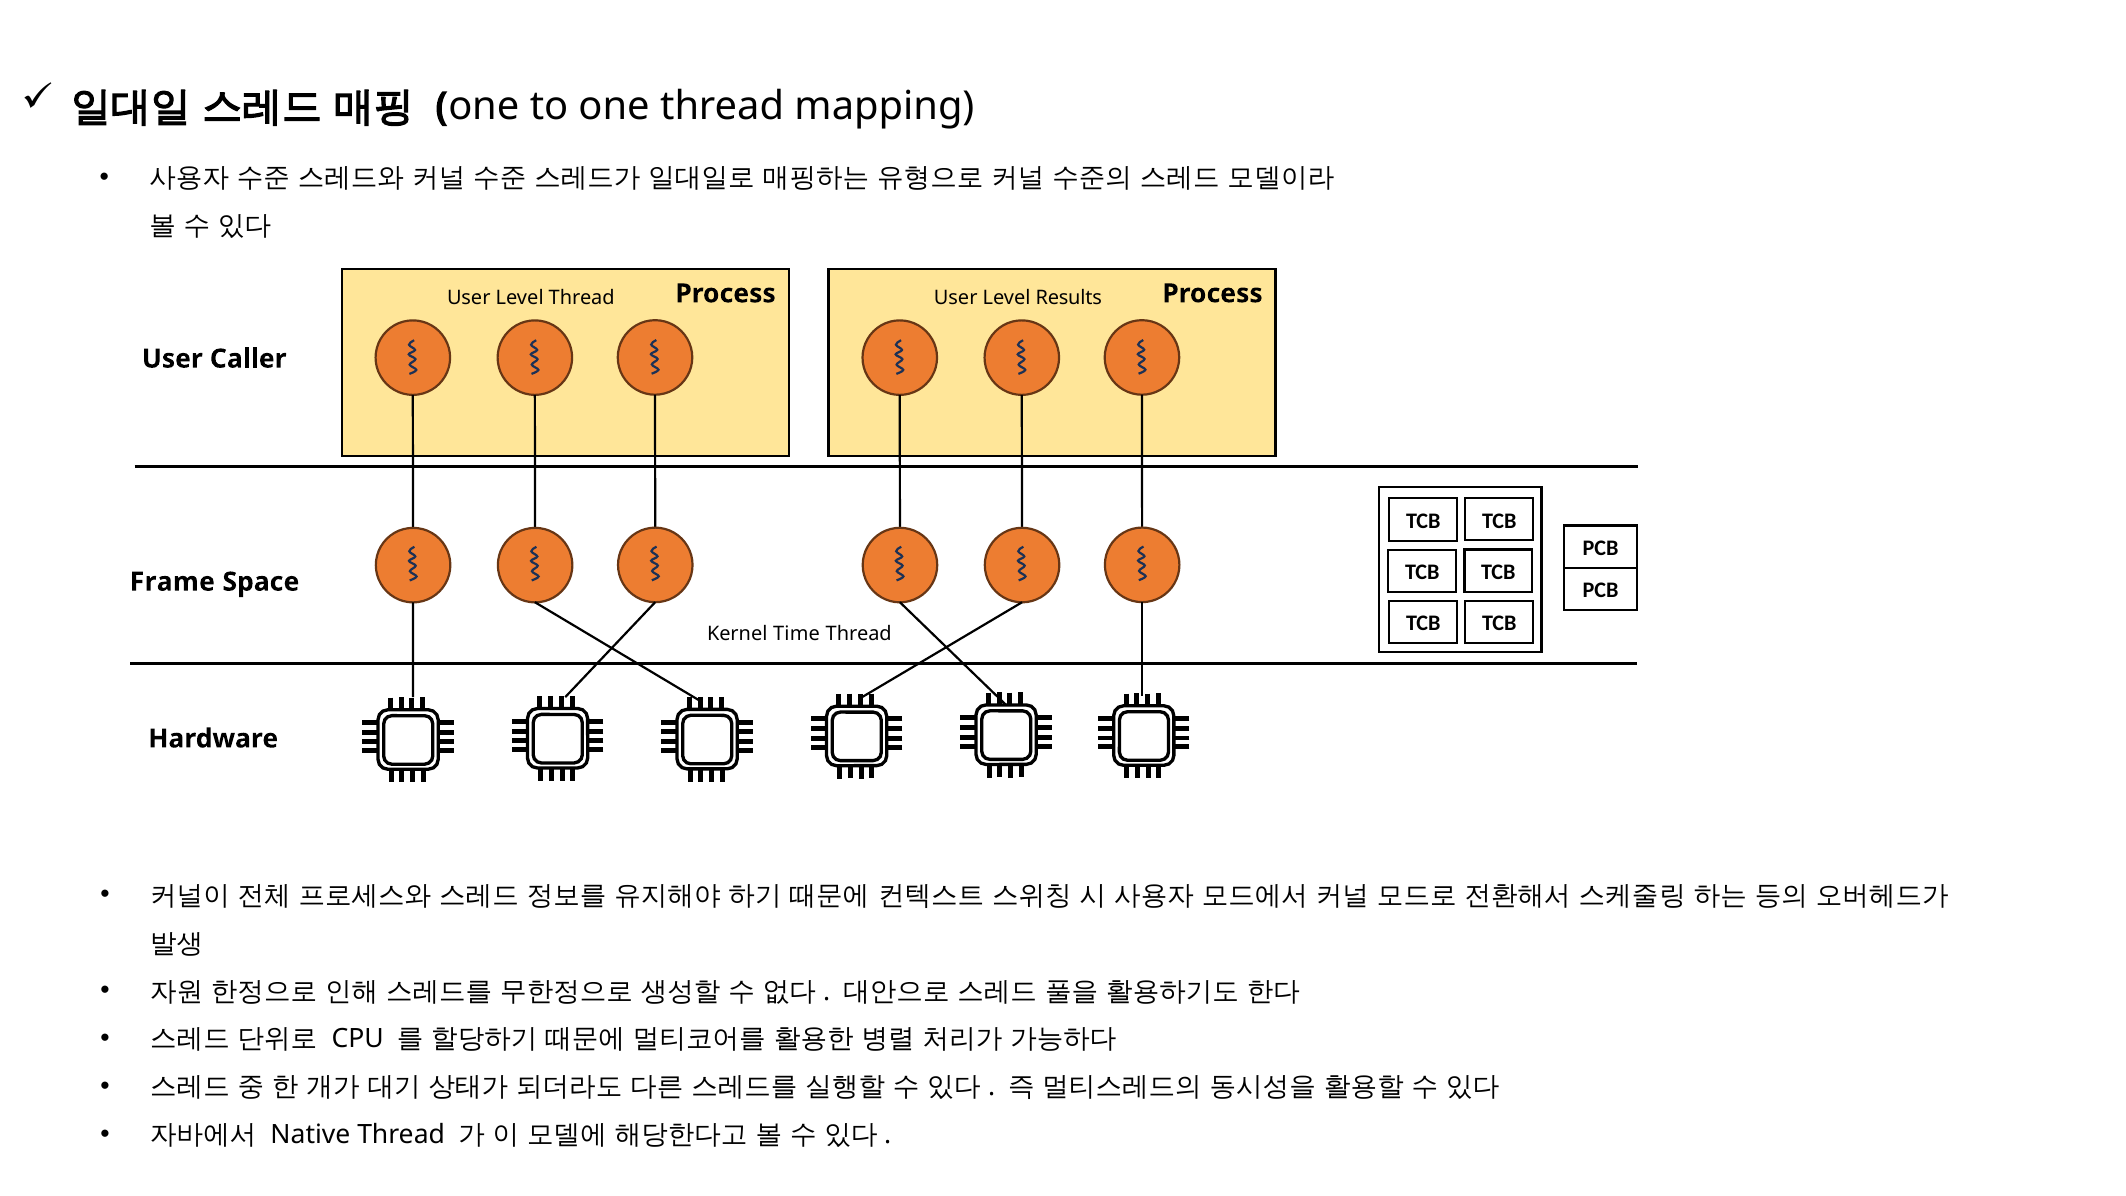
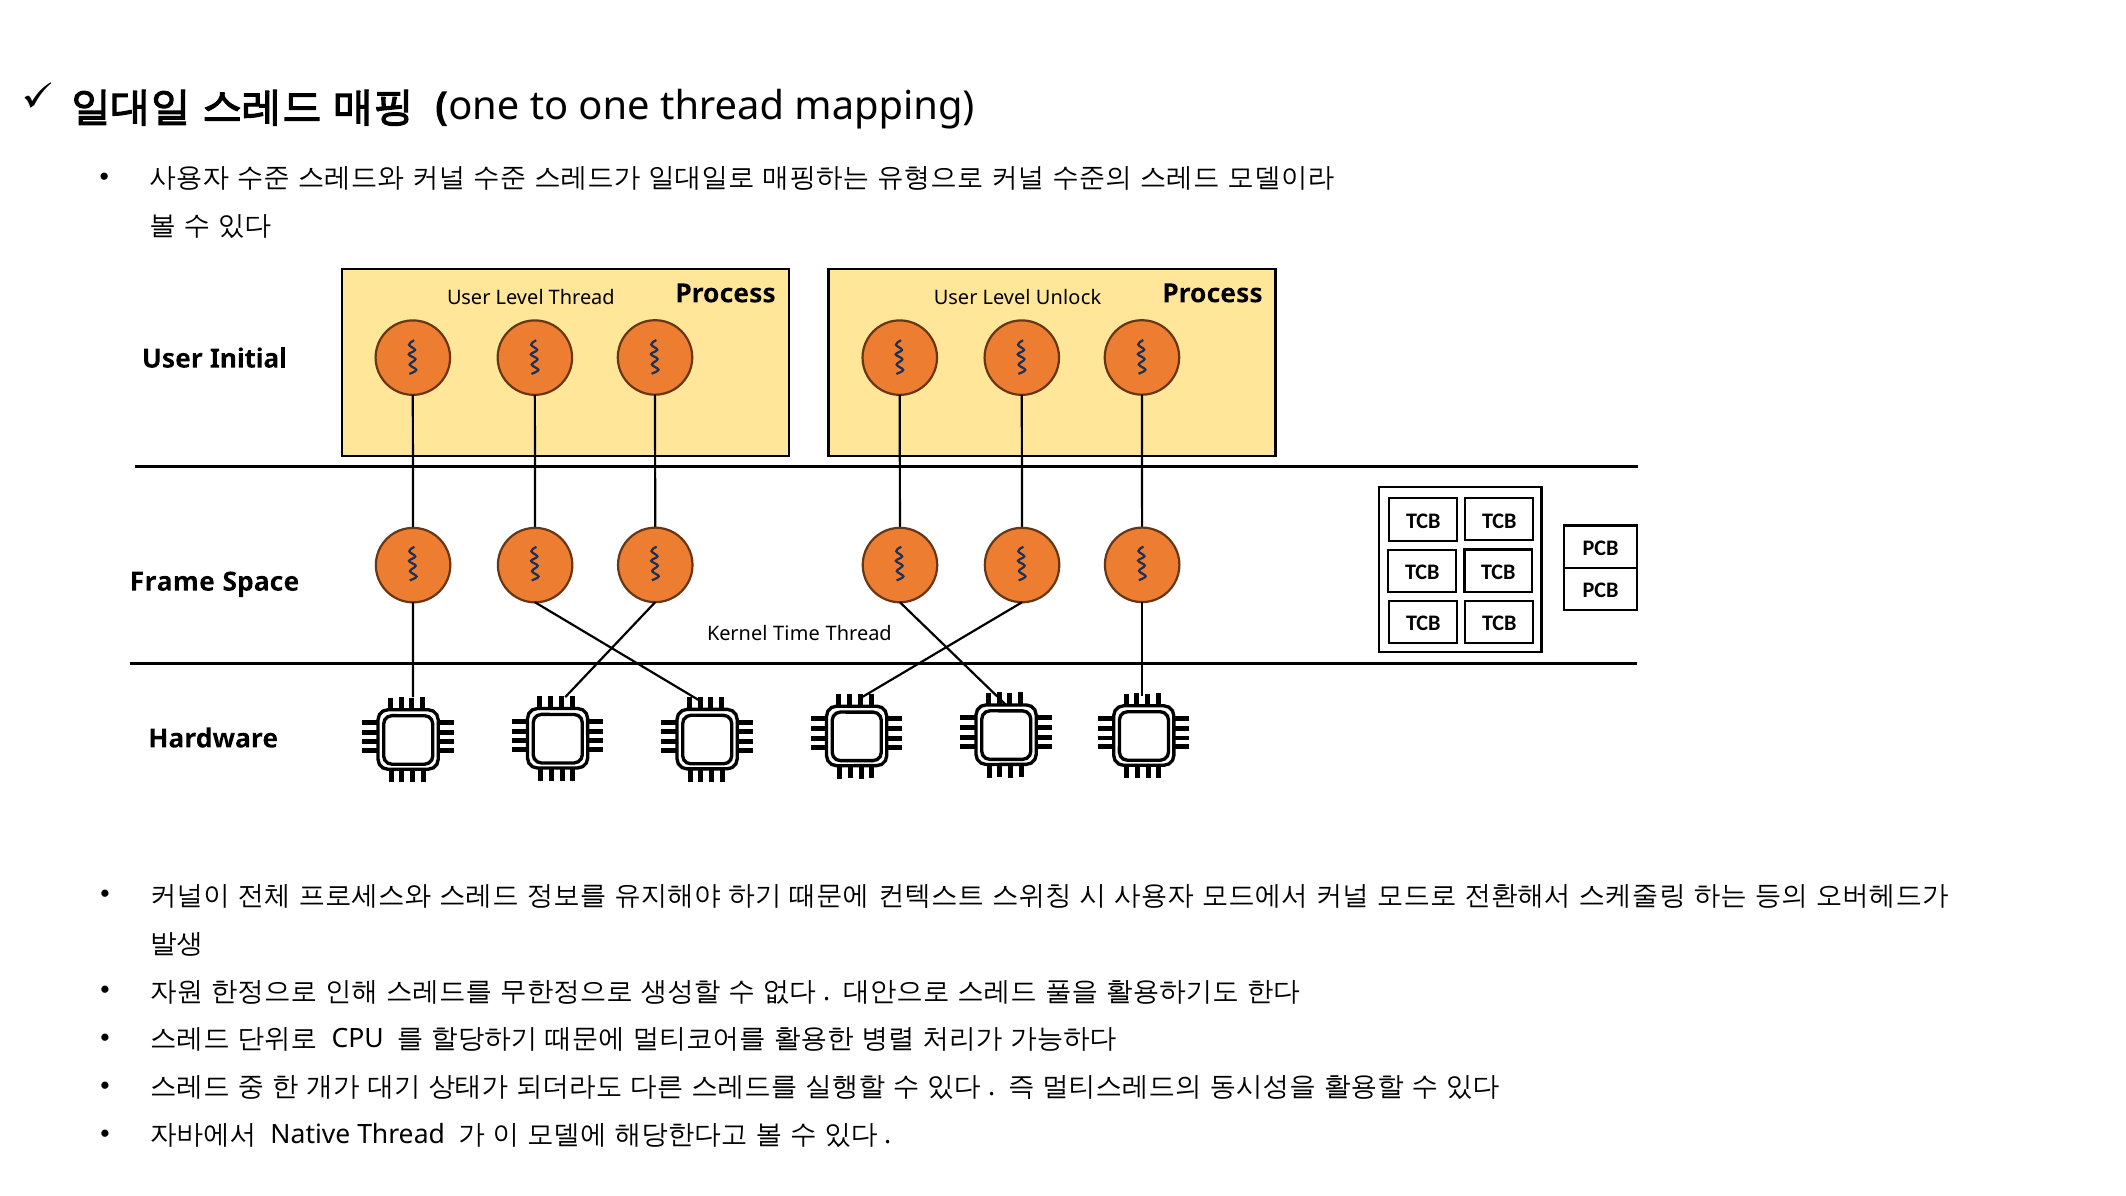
Results: Results -> Unlock
Caller: Caller -> Initial
